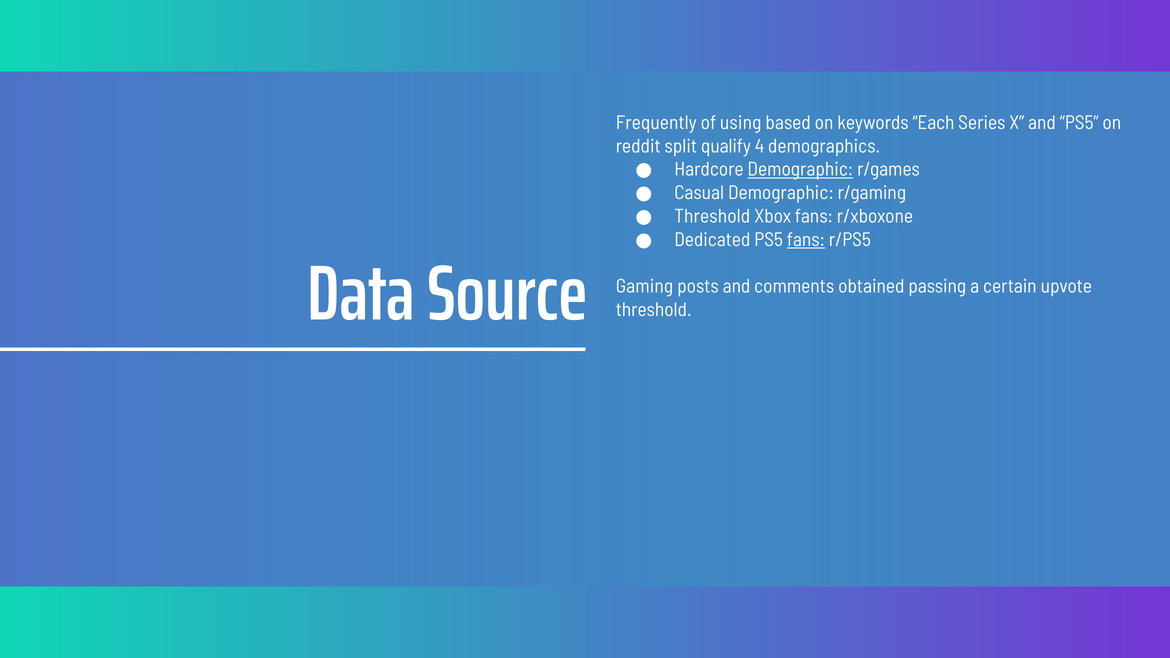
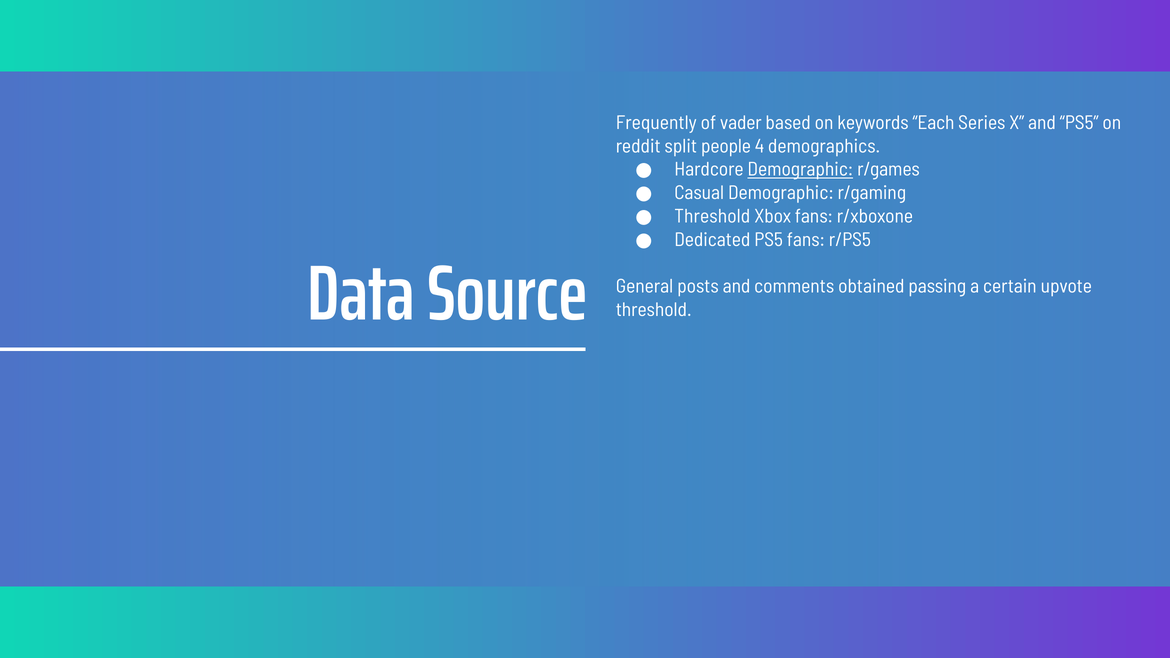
using: using -> vader
qualify: qualify -> people
fans at (806, 240) underline: present -> none
Gaming: Gaming -> General
